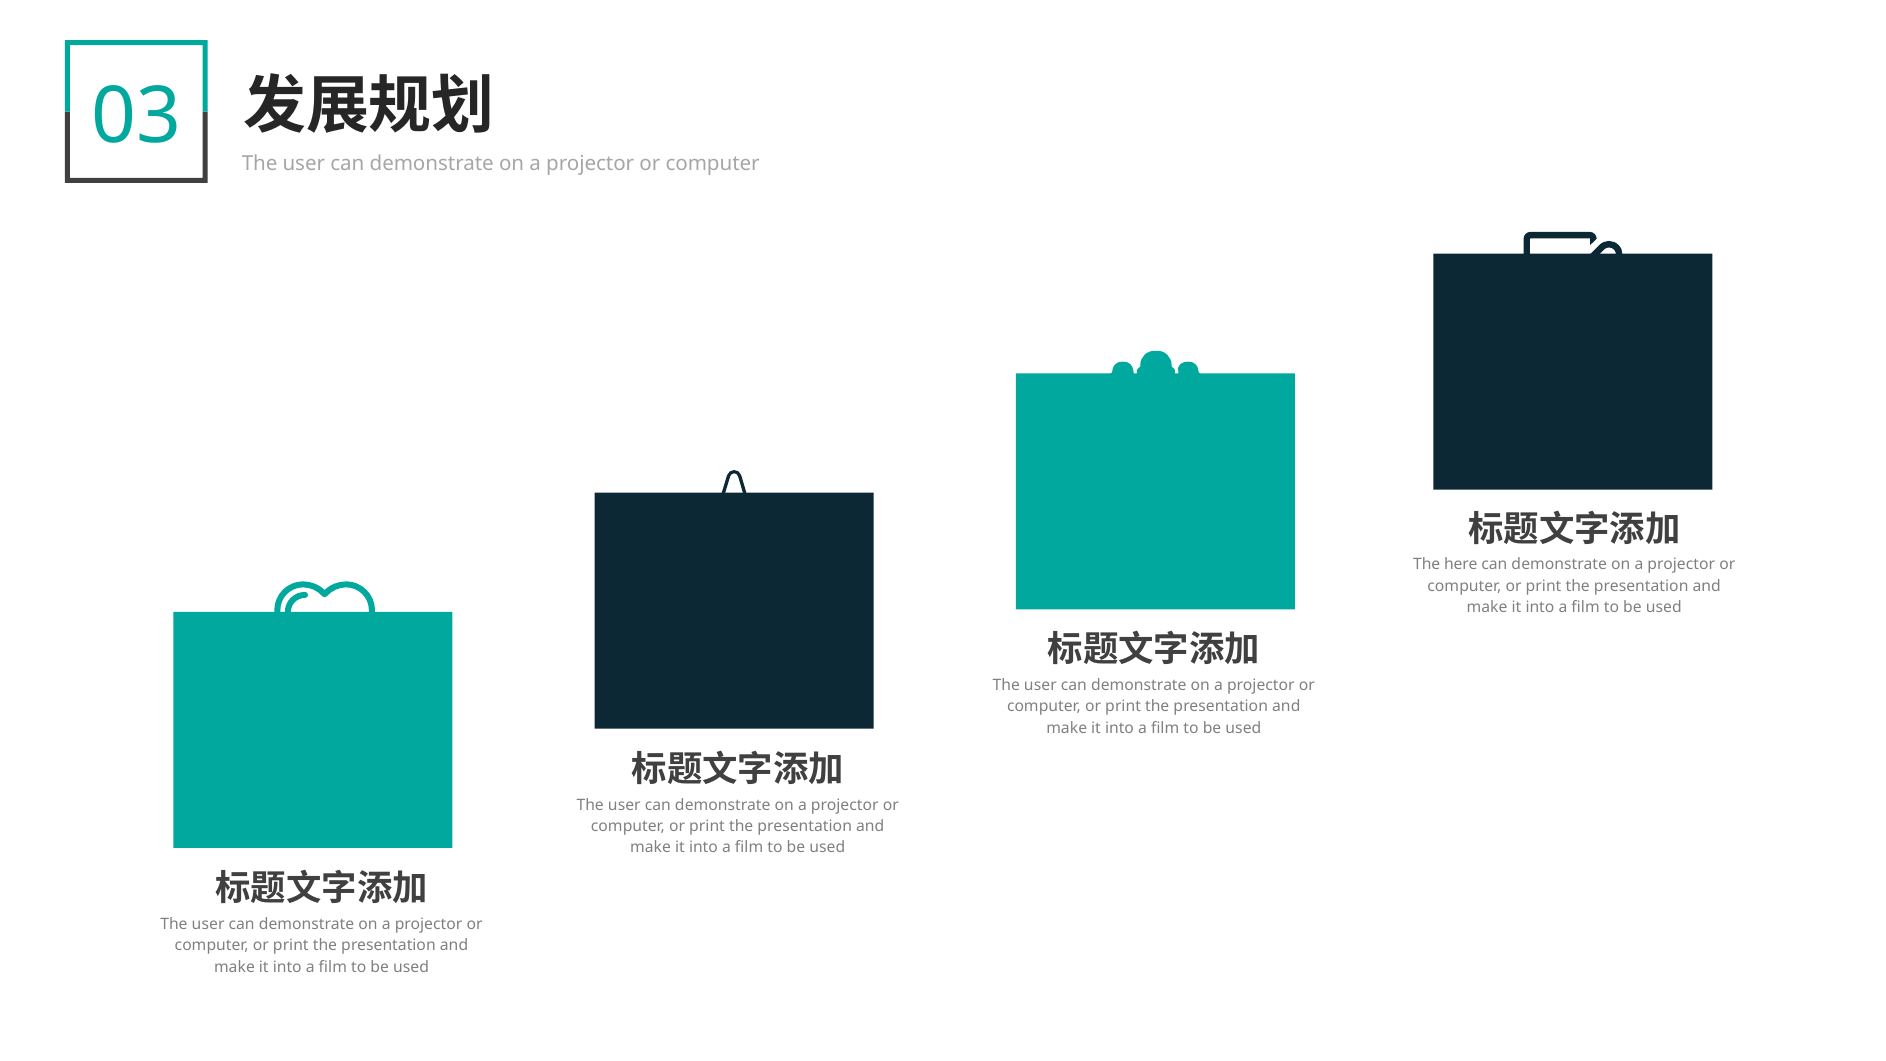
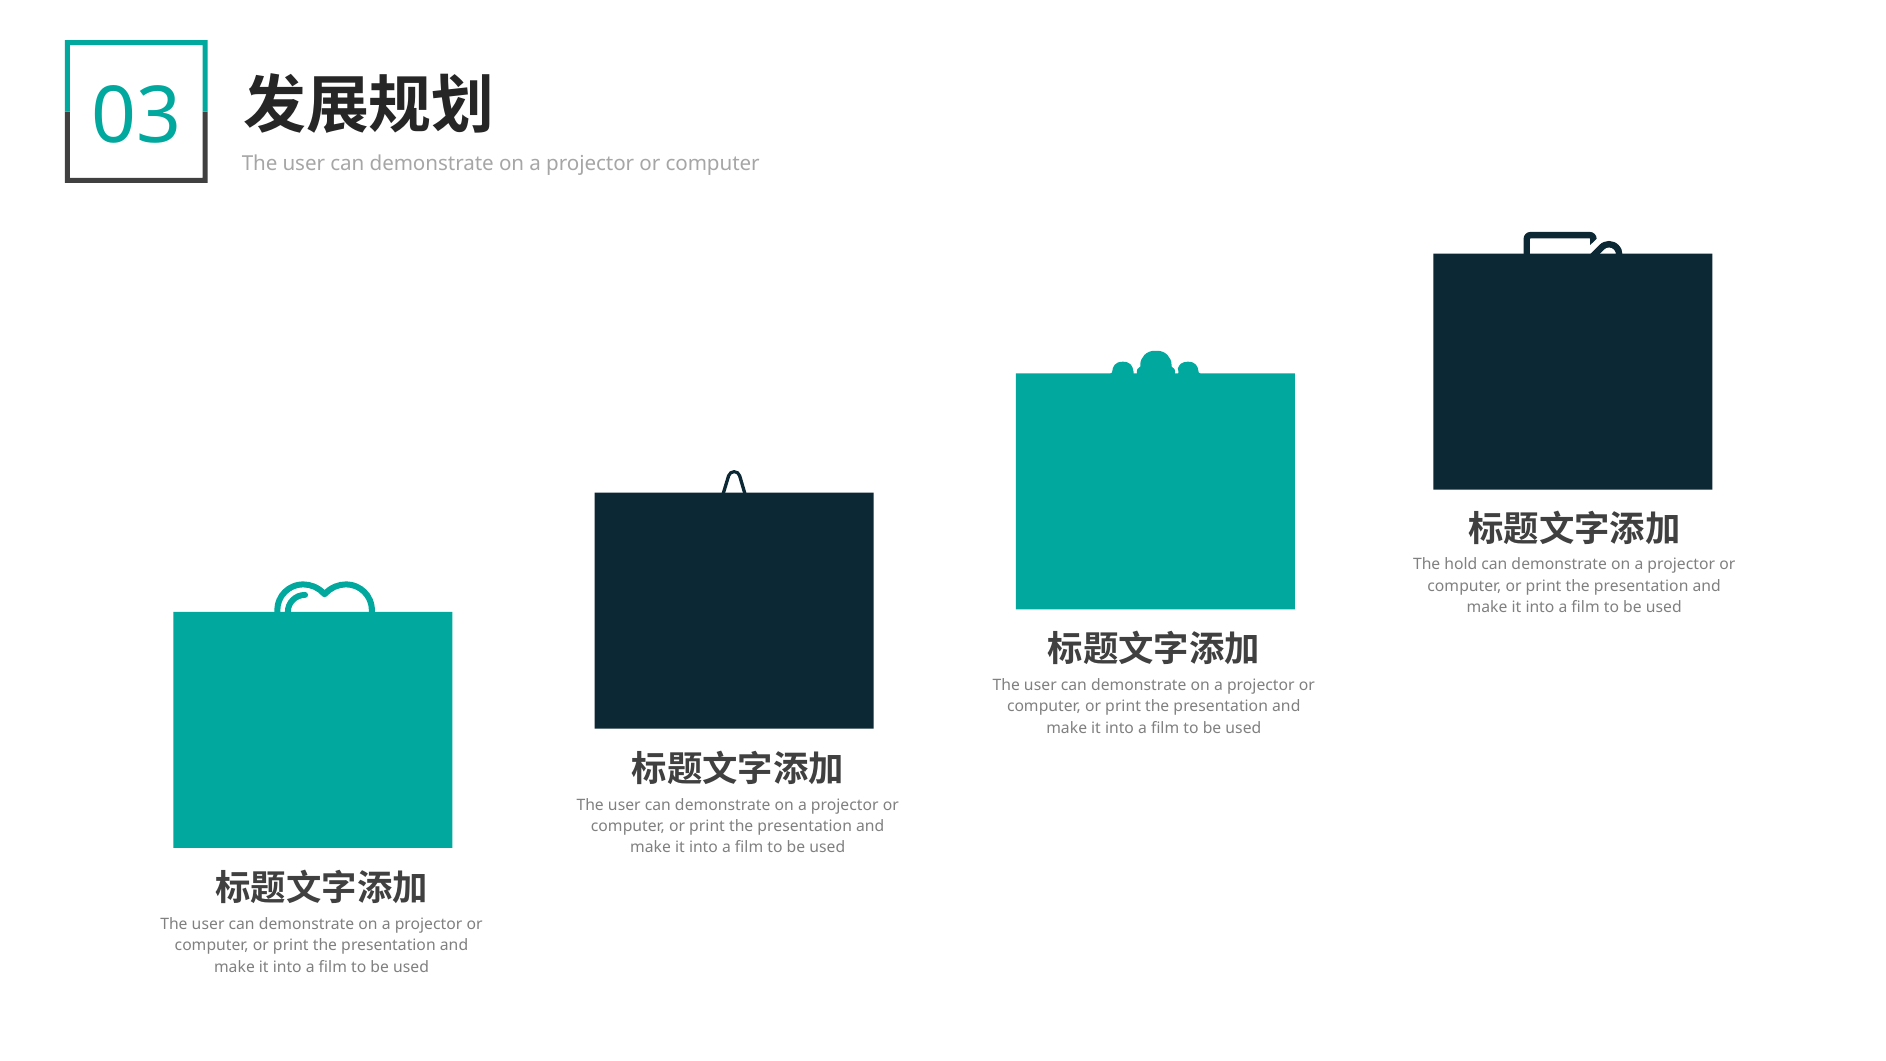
here: here -> hold
